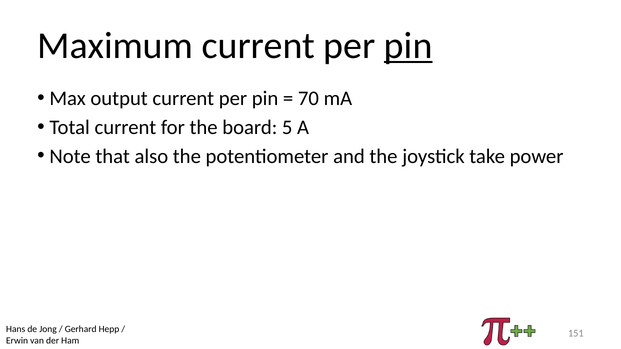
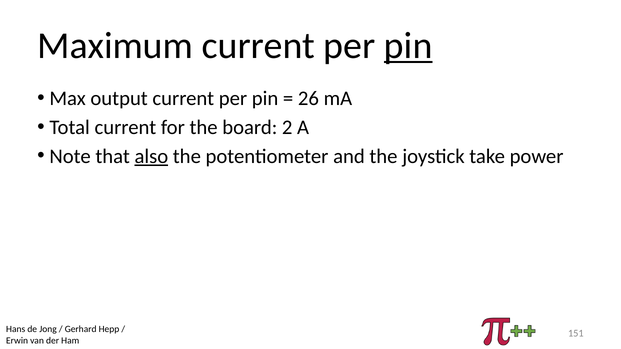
70: 70 -> 26
5: 5 -> 2
also underline: none -> present
